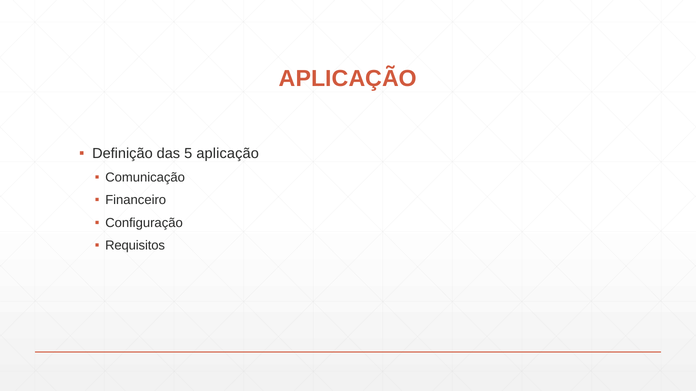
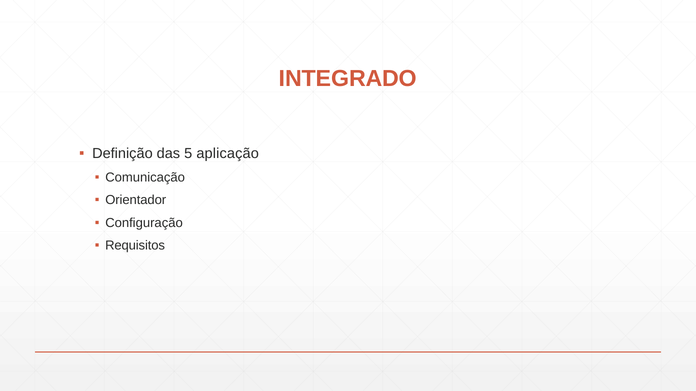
APLICAÇÃO at (348, 79): APLICAÇÃO -> INTEGRADO
Financeiro: Financeiro -> Orientador
